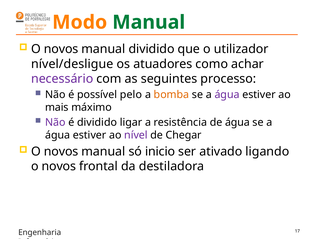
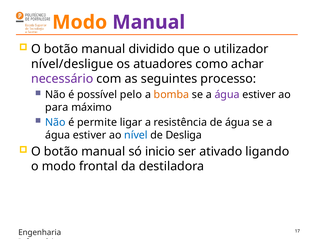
Manual at (149, 22) colour: green -> purple
novos at (61, 49): novos -> botão
mais: mais -> para
Não at (55, 122) colour: purple -> blue
é dividido: dividido -> permite
nível colour: purple -> blue
Chegar: Chegar -> Desliga
novos at (61, 152): novos -> botão
novos at (59, 166): novos -> modo
